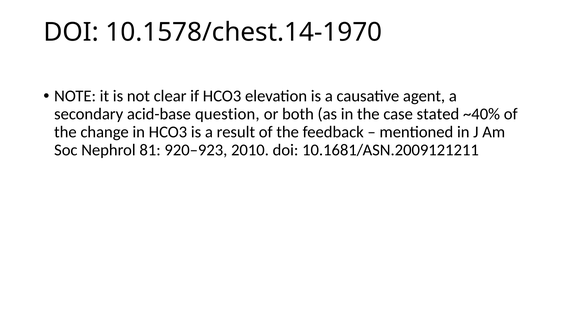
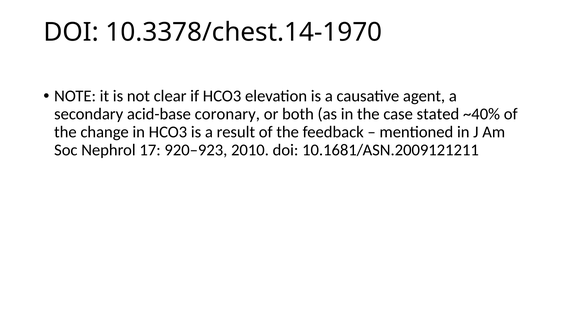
10.1578/chest.14-1970: 10.1578/chest.14-1970 -> 10.3378/chest.14-1970
question: question -> coronary
81: 81 -> 17
